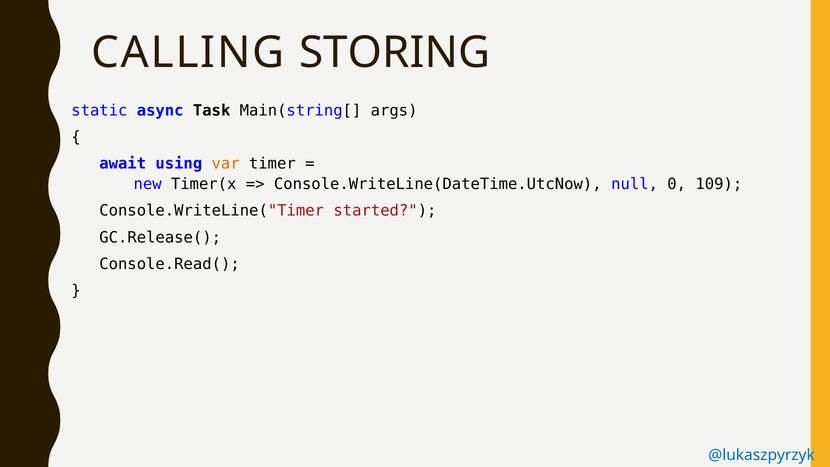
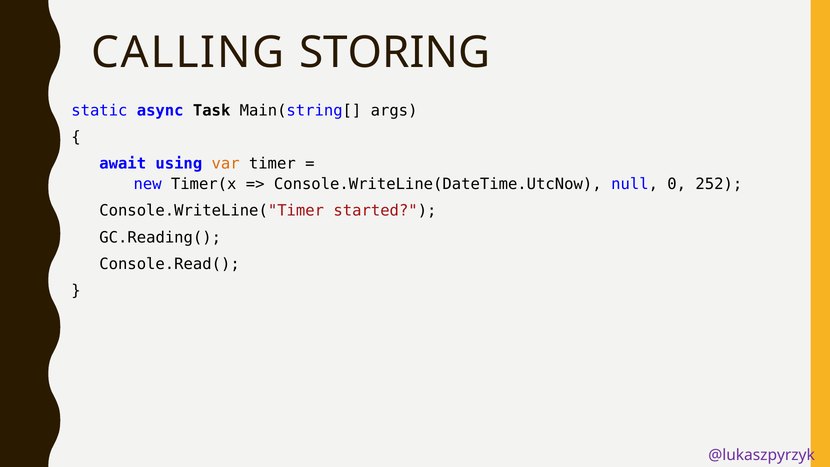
109: 109 -> 252
GC.Release(: GC.Release( -> GC.Reading(
@lukaszpyrzyk colour: blue -> purple
